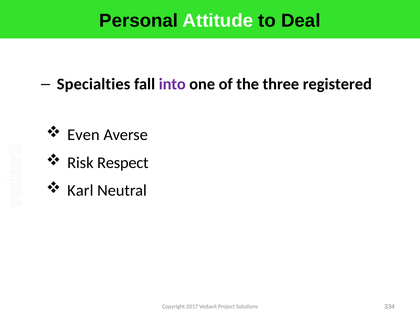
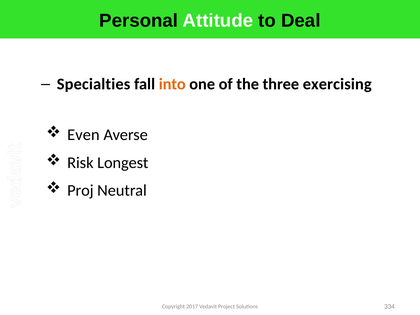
into colour: purple -> orange
registered: registered -> exercising
Respect: Respect -> Longest
Karl: Karl -> Proj
